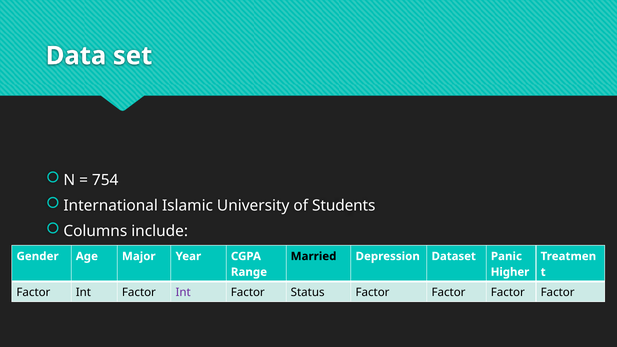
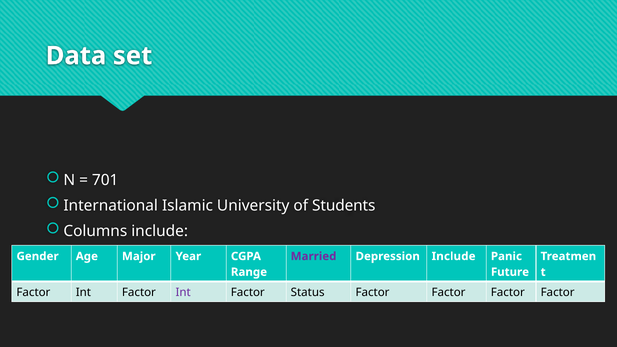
754: 754 -> 701
Married colour: black -> purple
Depression Dataset: Dataset -> Include
Higher: Higher -> Future
